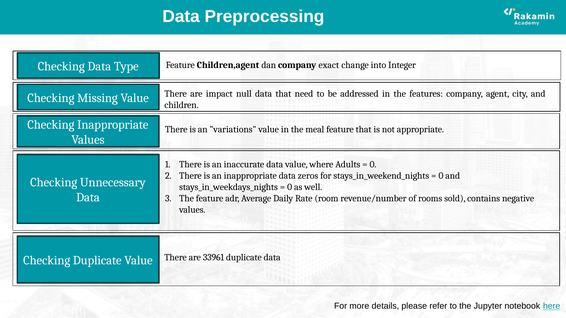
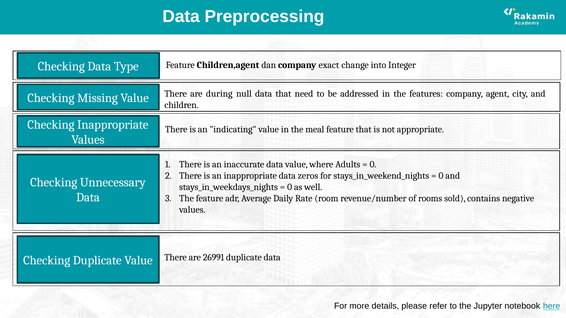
impact: impact -> during
variations: variations -> indicating
33961: 33961 -> 26991
